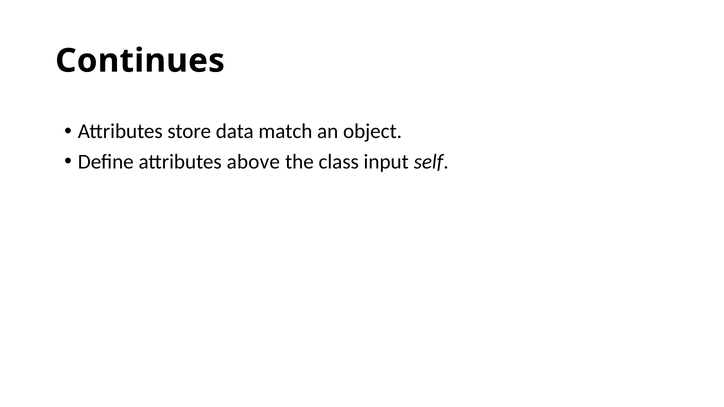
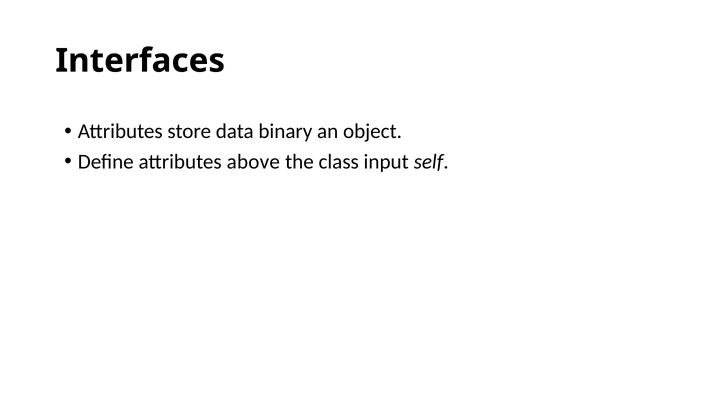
Continues: Continues -> Interfaces
match: match -> binary
